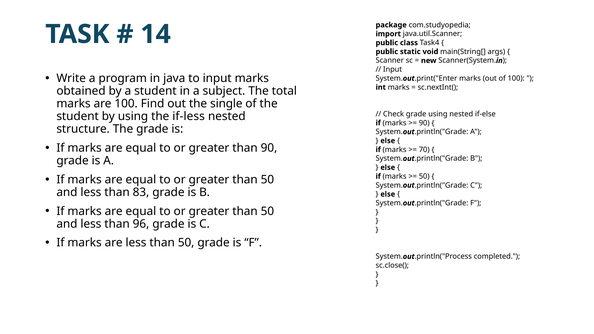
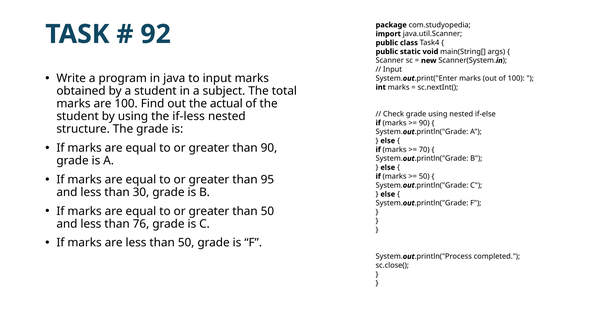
14: 14 -> 92
single: single -> actual
50 at (267, 180): 50 -> 95
83: 83 -> 30
96: 96 -> 76
